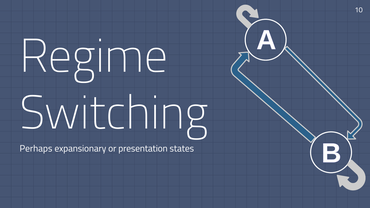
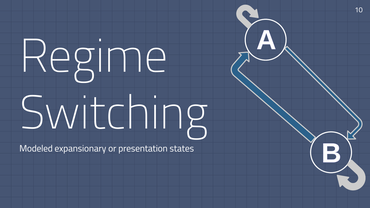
Perhaps: Perhaps -> Modeled
